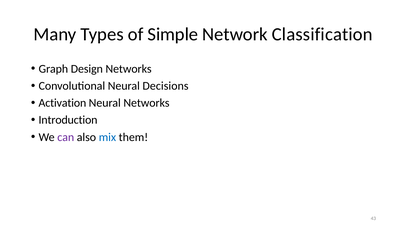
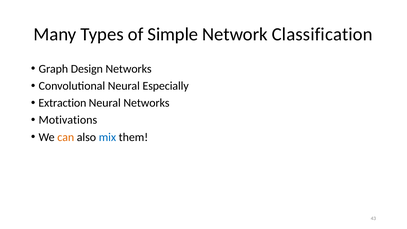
Decisions: Decisions -> Especially
Activation: Activation -> Extraction
Introduction: Introduction -> Motivations
can colour: purple -> orange
